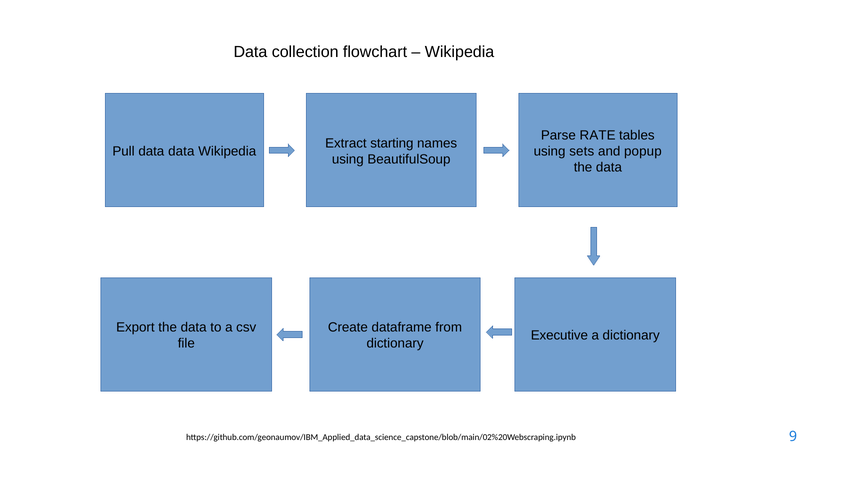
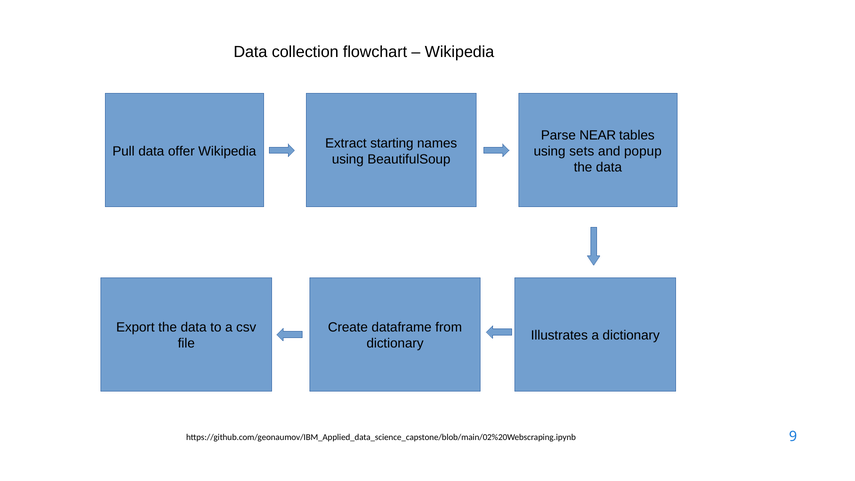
RATE: RATE -> NEAR
data data: data -> offer
Executive: Executive -> Illustrates
